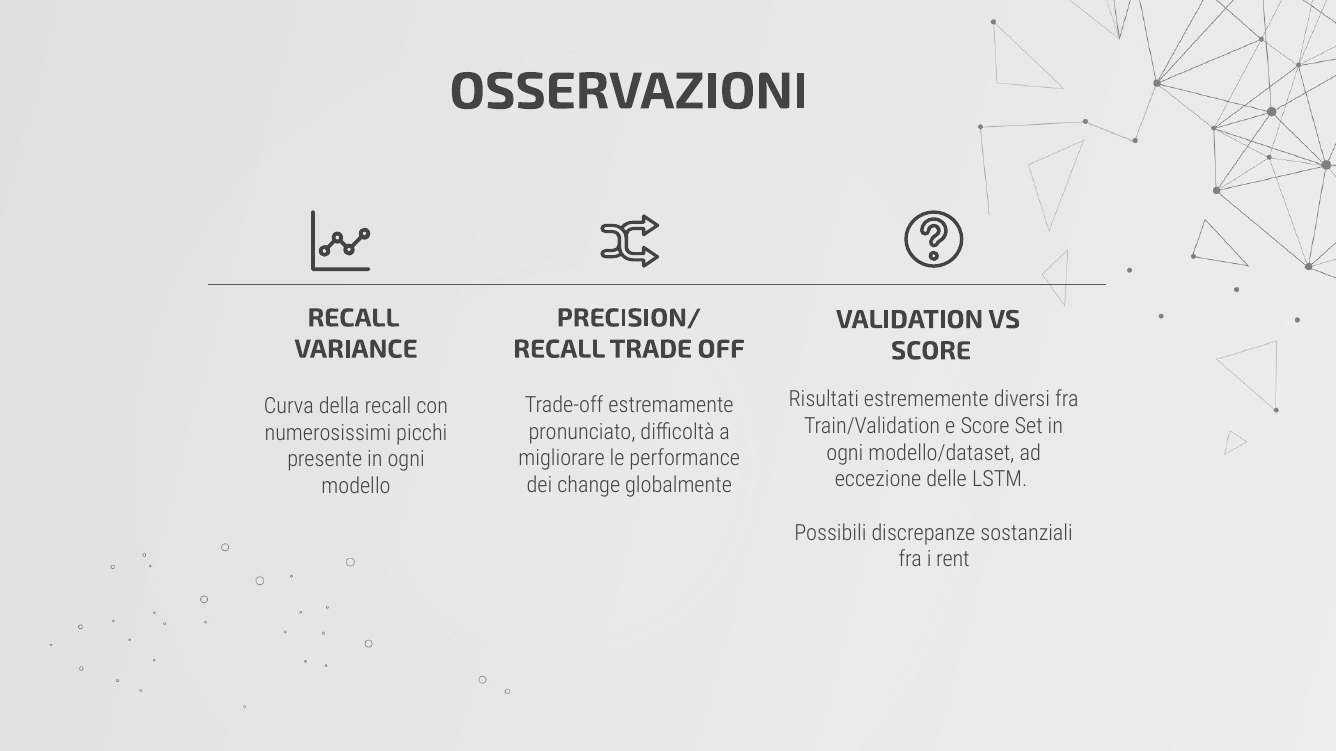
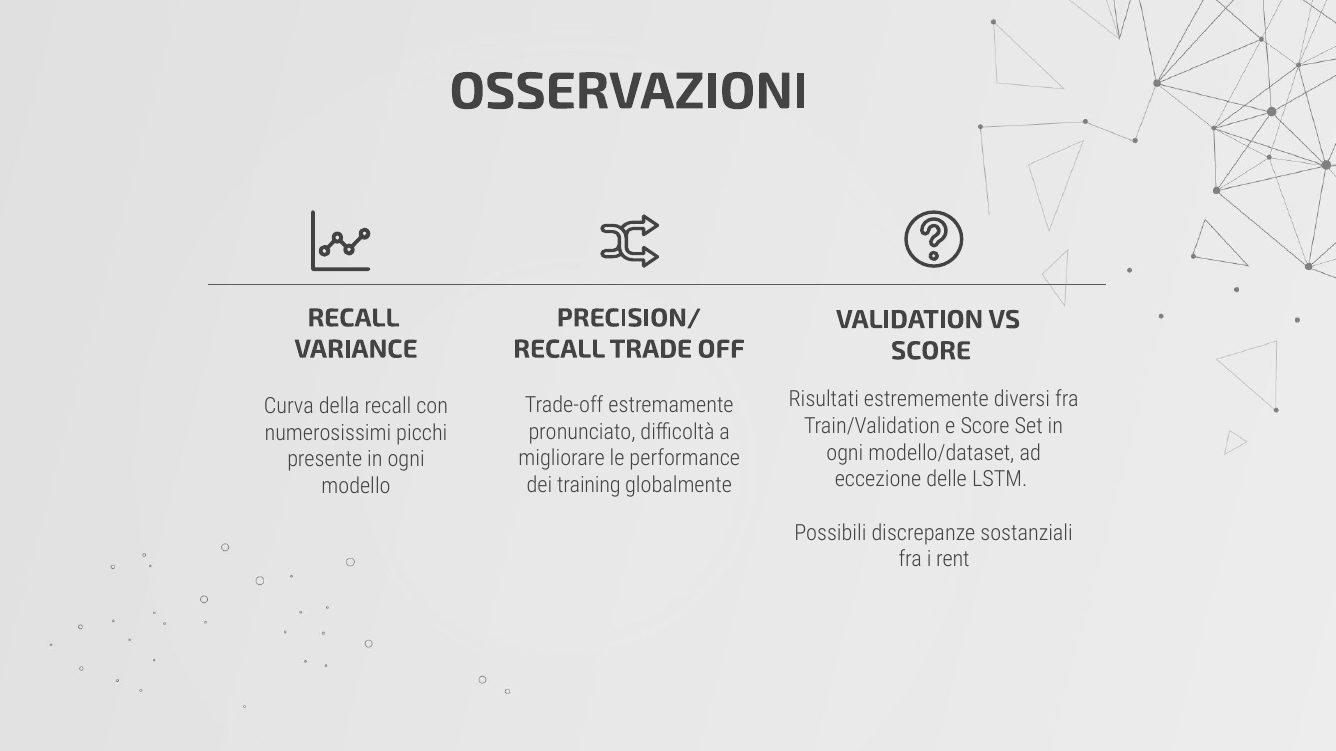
change: change -> training
